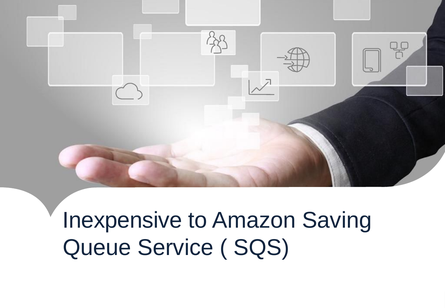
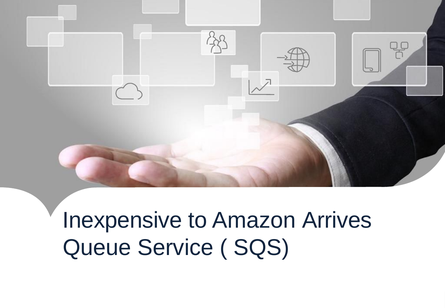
Saving: Saving -> Arrives
